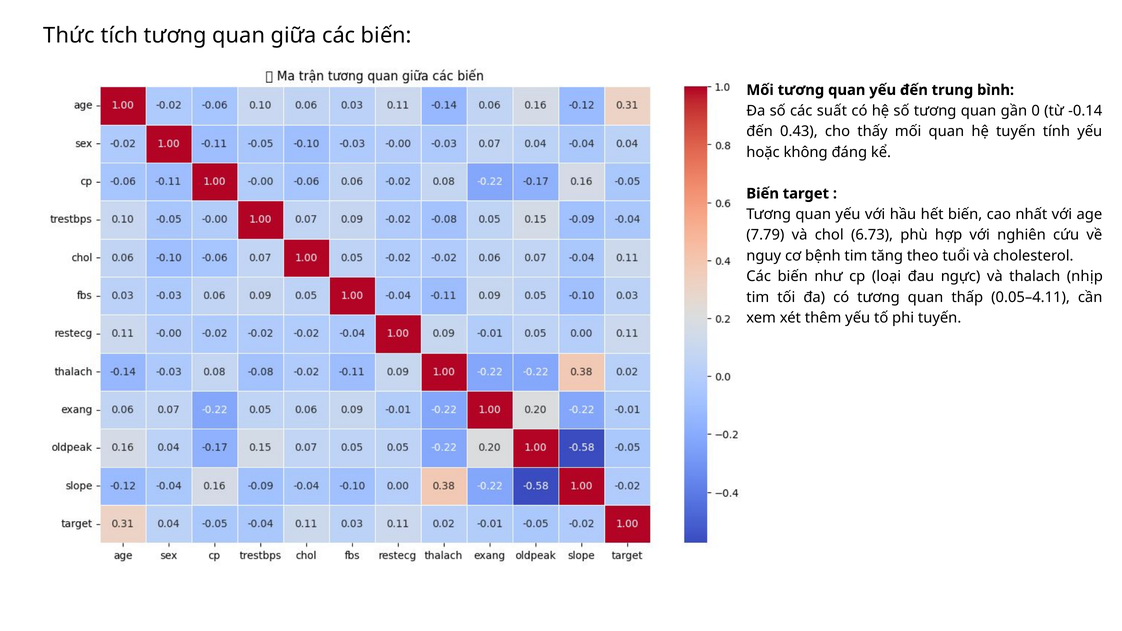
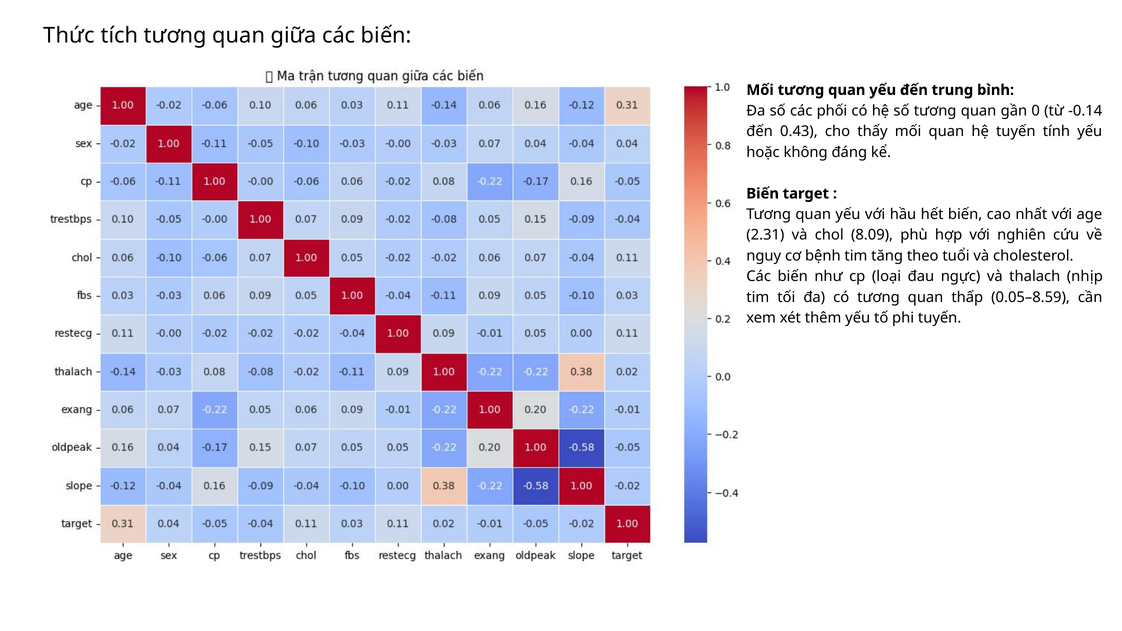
suất: suất -> phối
7.79: 7.79 -> 2.31
6.73: 6.73 -> 8.09
0.05–4.11: 0.05–4.11 -> 0.05–8.59
